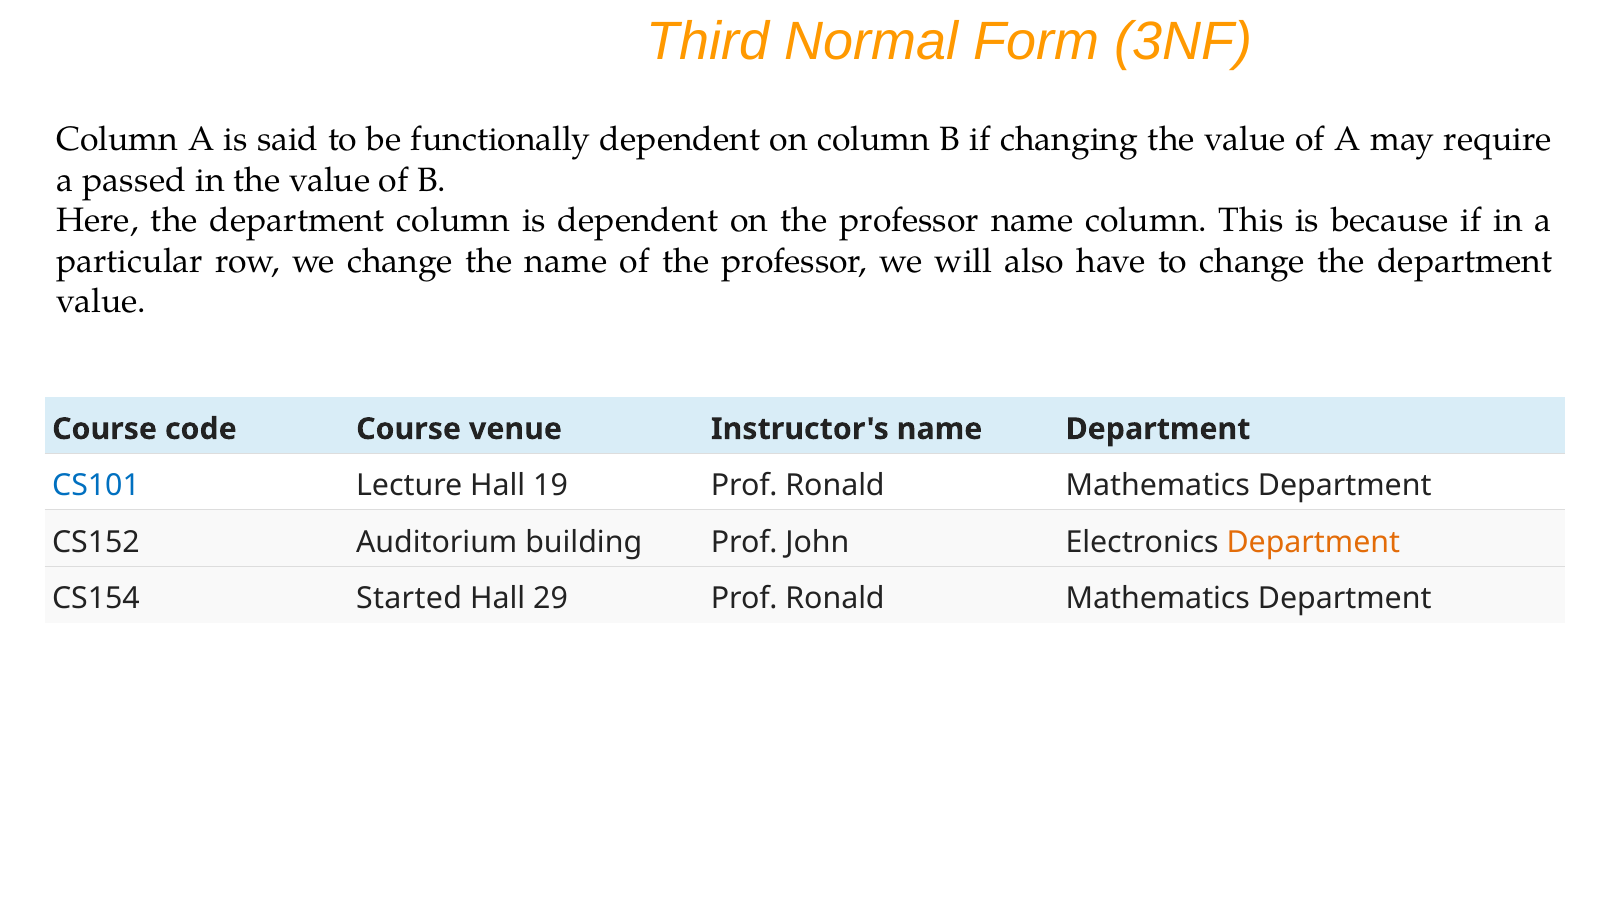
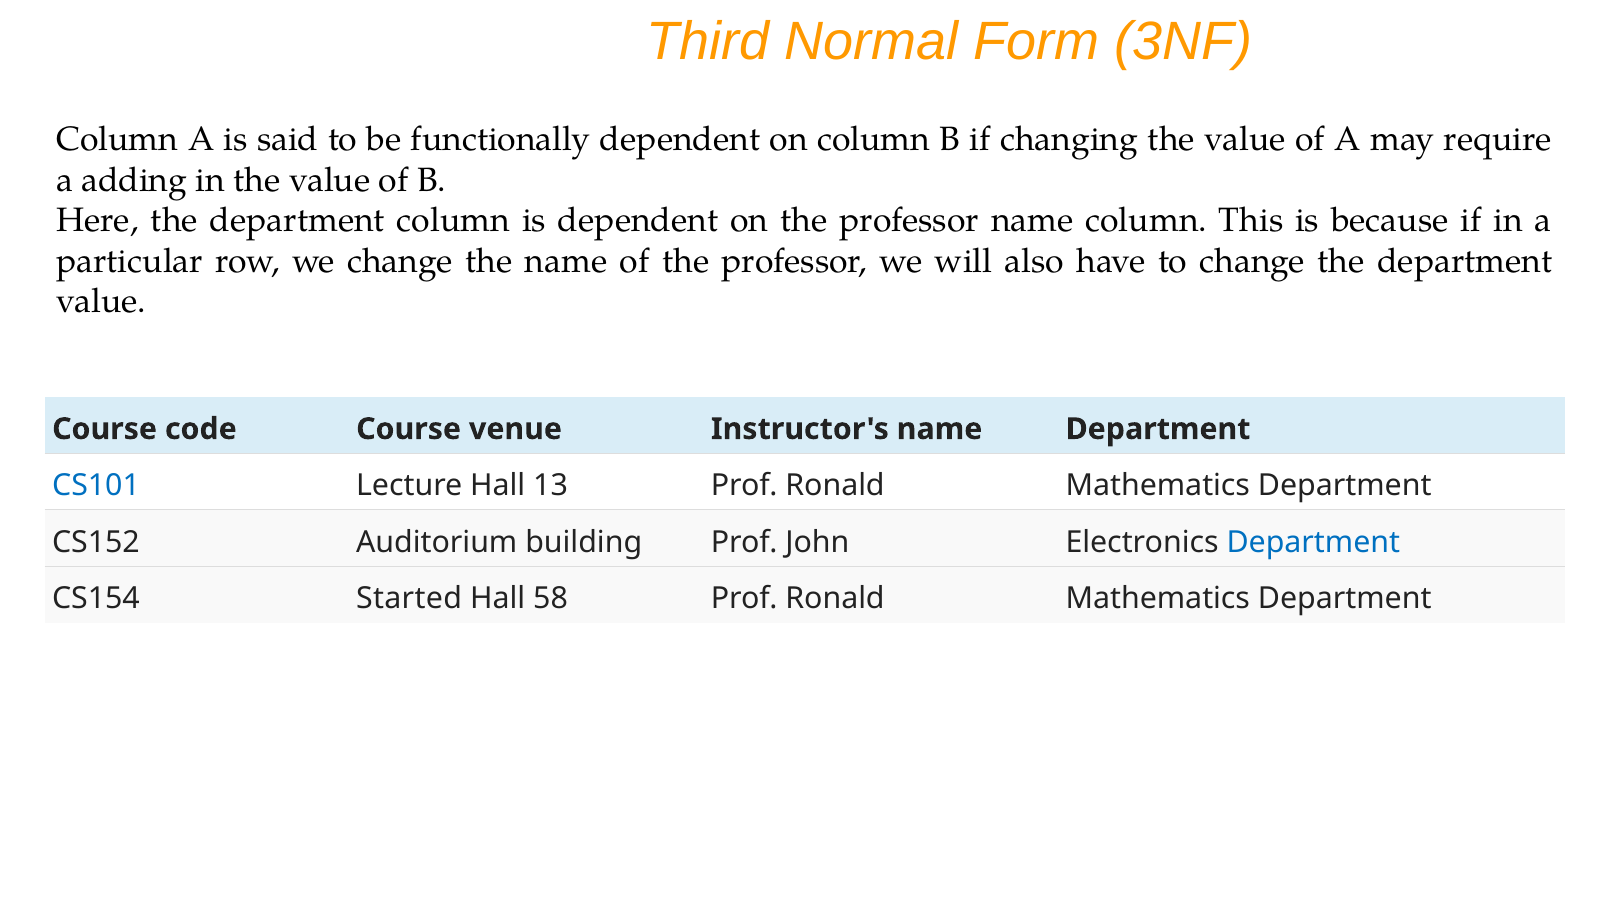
passed: passed -> adding
19: 19 -> 13
Department at (1313, 543) colour: orange -> blue
29: 29 -> 58
